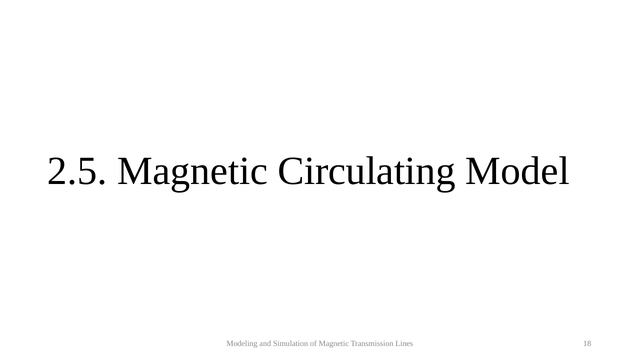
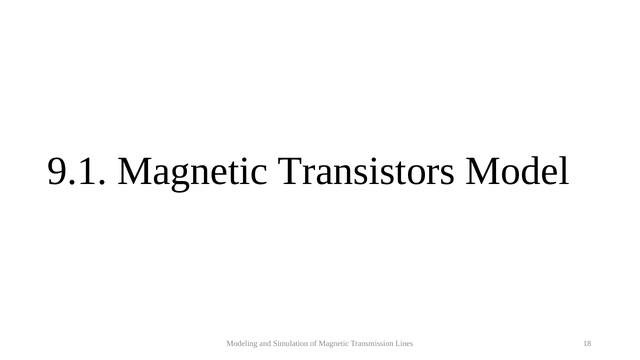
2.5: 2.5 -> 9.1
Circulating: Circulating -> Transistors
